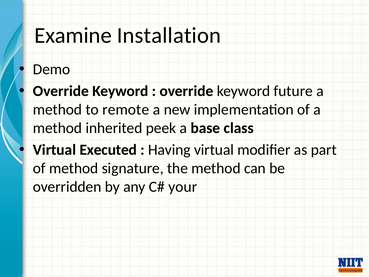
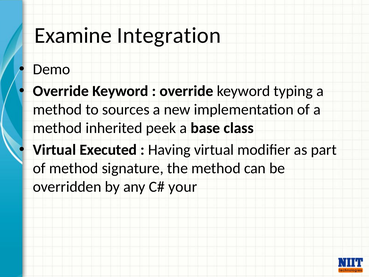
Installation: Installation -> Integration
future: future -> typing
remote: remote -> sources
